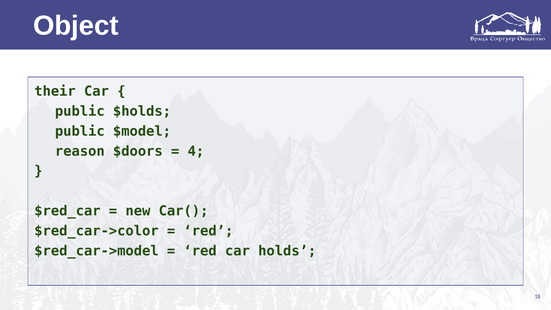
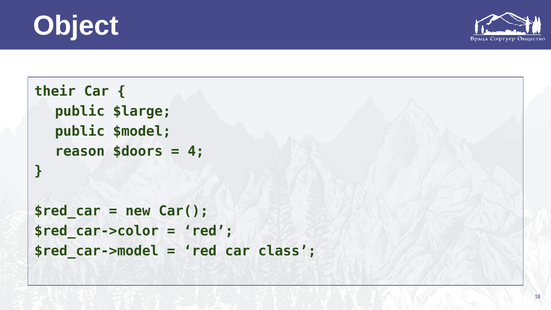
$holds: $holds -> $large
holds: holds -> class
